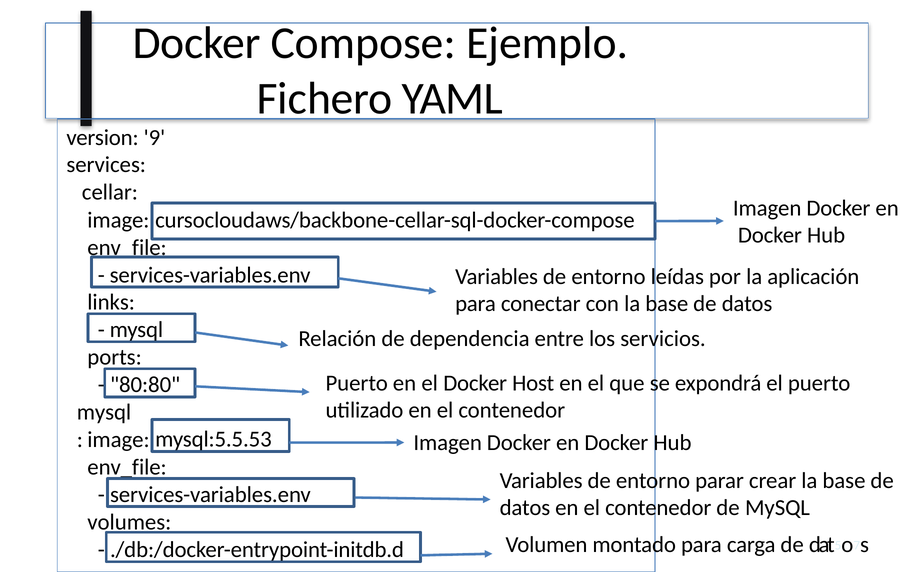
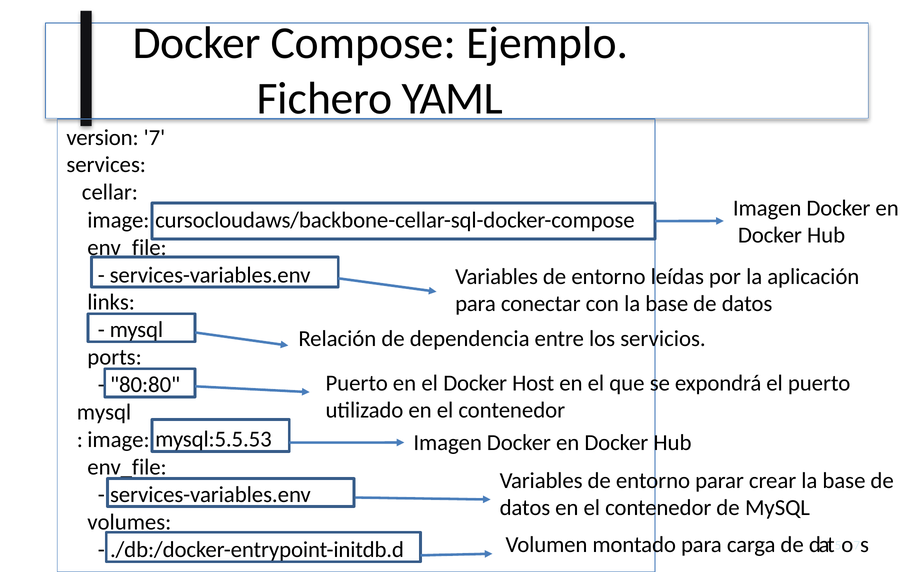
version 9: 9 -> 7
